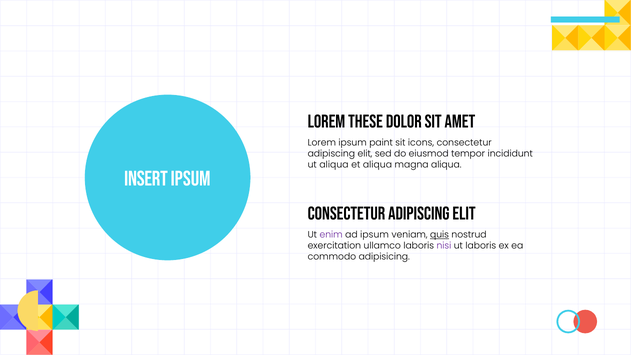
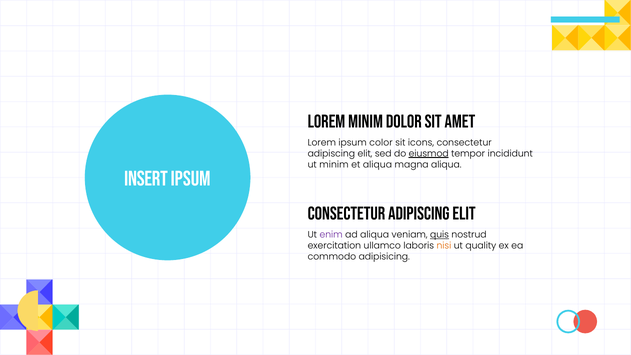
Lorem these: these -> minim
paint: paint -> color
eiusmod underline: none -> present
ut aliqua: aliqua -> minim
ad ipsum: ipsum -> aliqua
nisi colour: purple -> orange
ut laboris: laboris -> quality
